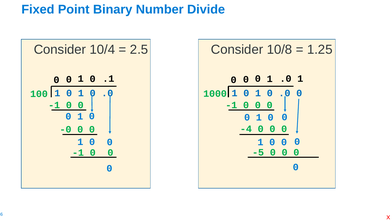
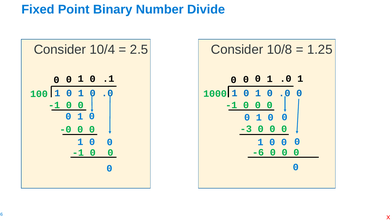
-4: -4 -> -3
-5: -5 -> -6
